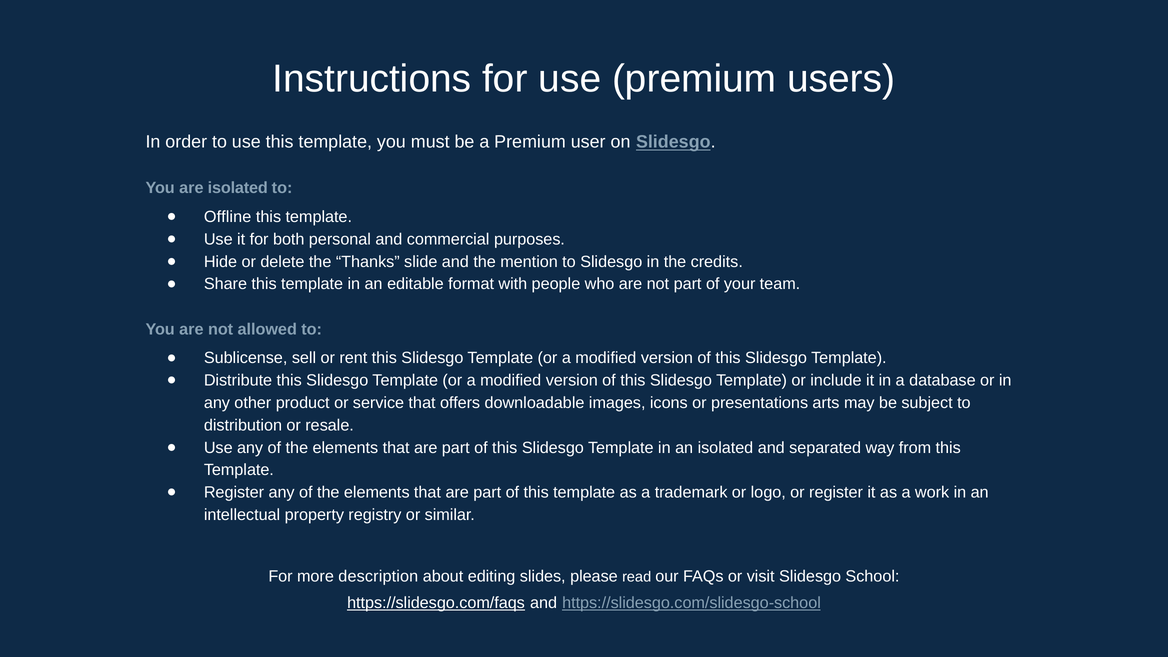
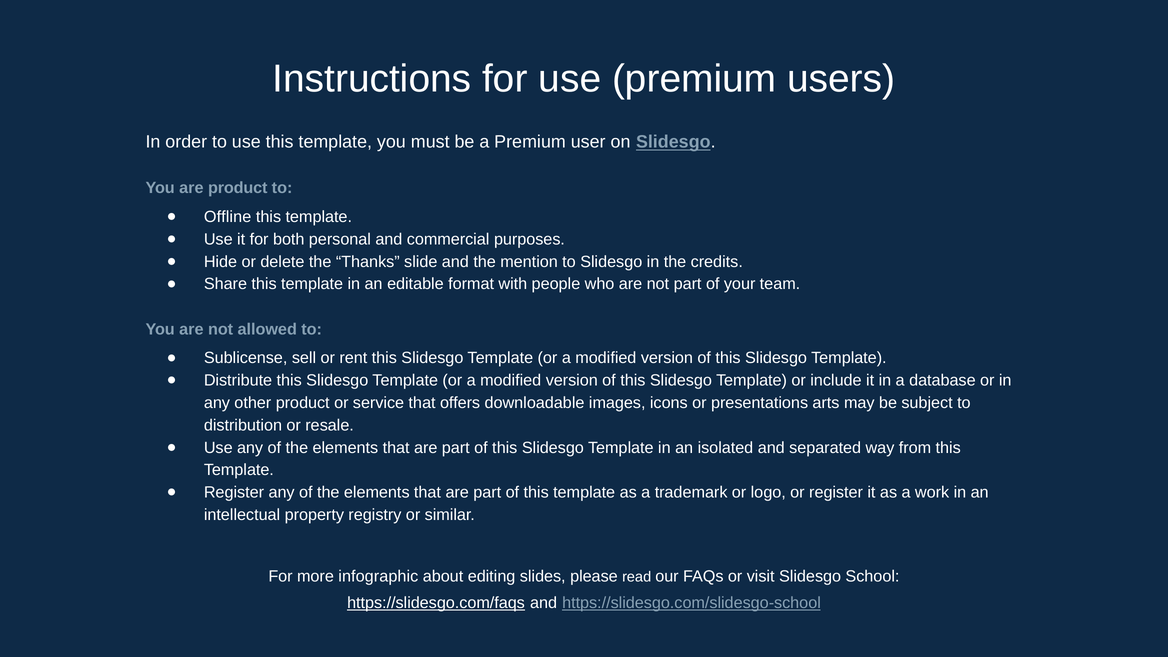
are isolated: isolated -> product
description: description -> infographic
